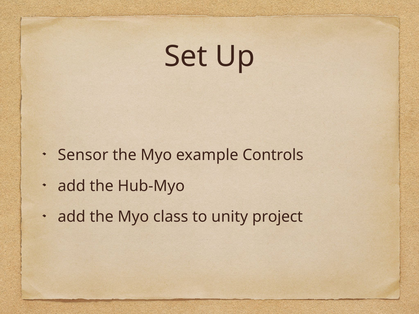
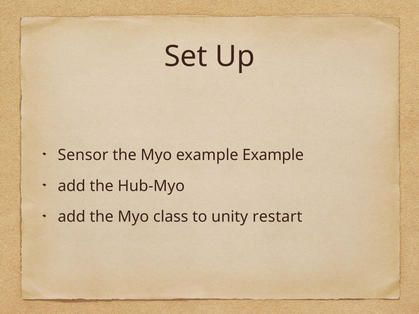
example Controls: Controls -> Example
project: project -> restart
